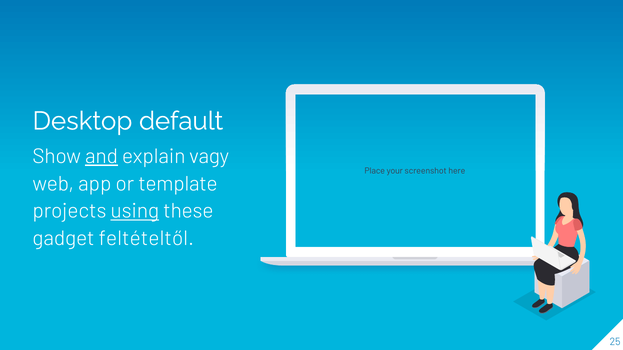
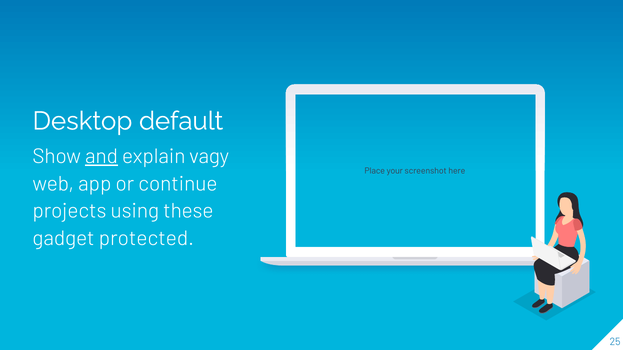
template: template -> continue
using underline: present -> none
feltételtől: feltételtől -> protected
